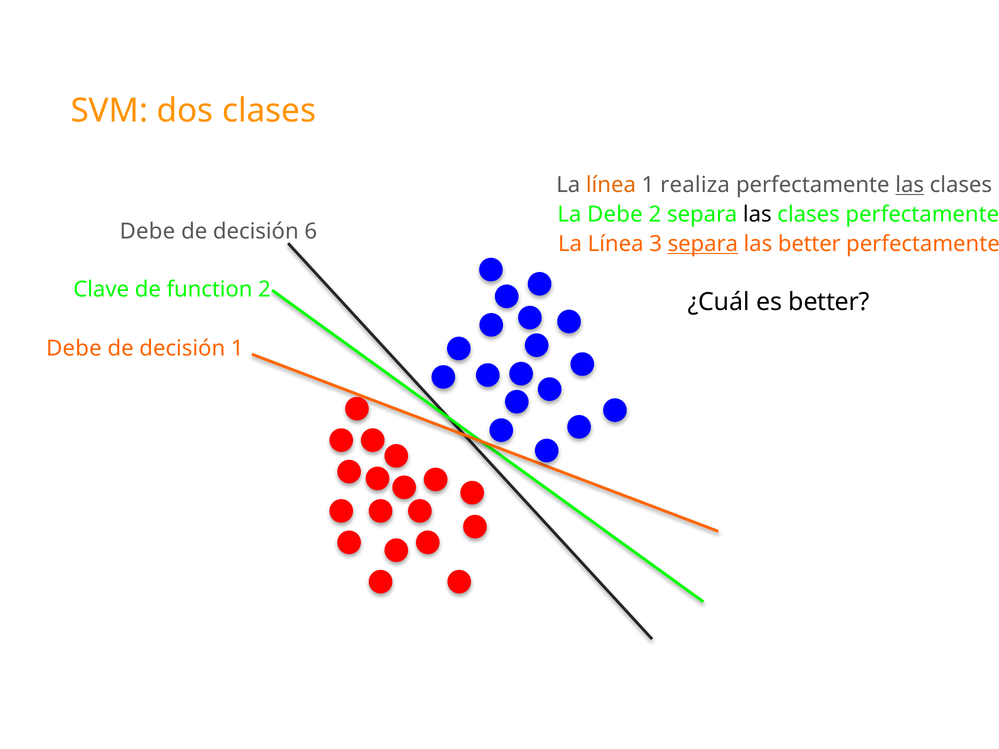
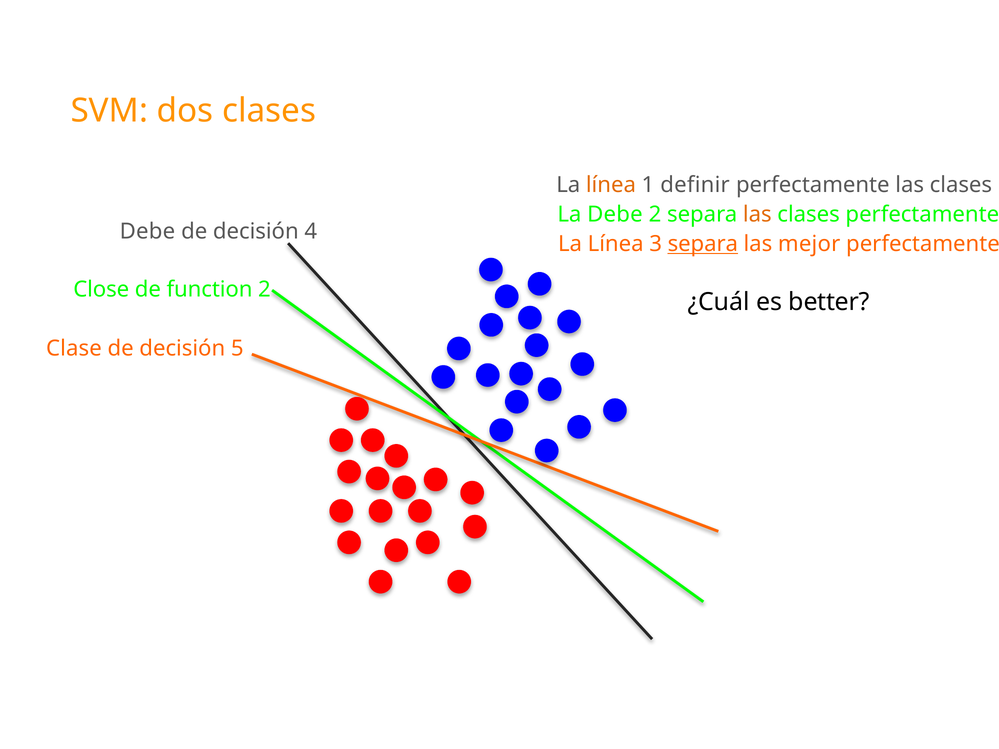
realiza: realiza -> definir
las at (910, 185) underline: present -> none
las at (757, 215) colour: black -> orange
6: 6 -> 4
las better: better -> mejor
Clave: Clave -> Close
Debe at (74, 349): Debe -> Clase
decisión 1: 1 -> 5
